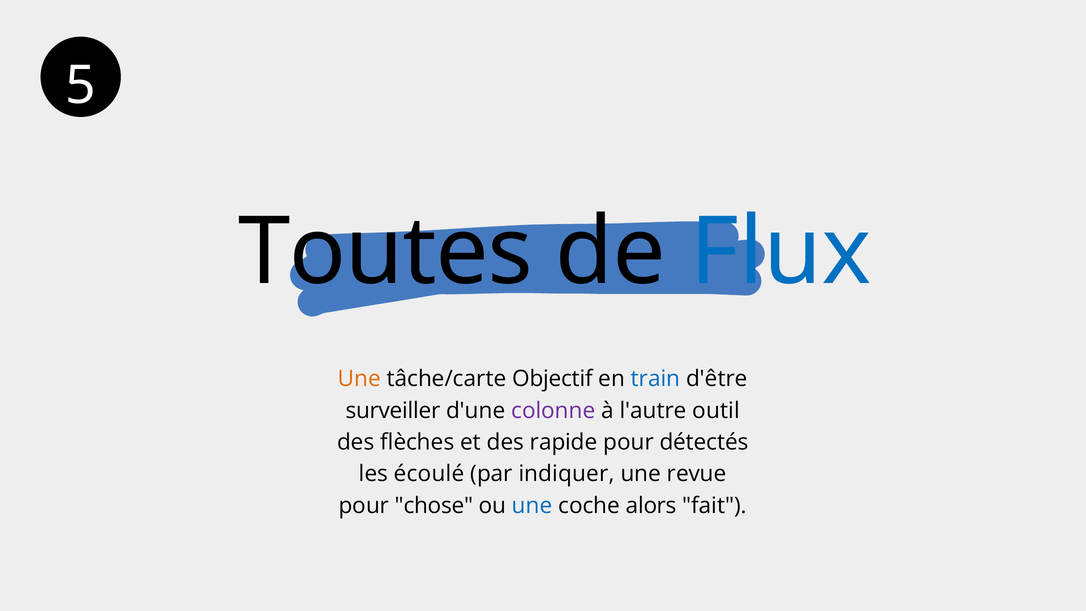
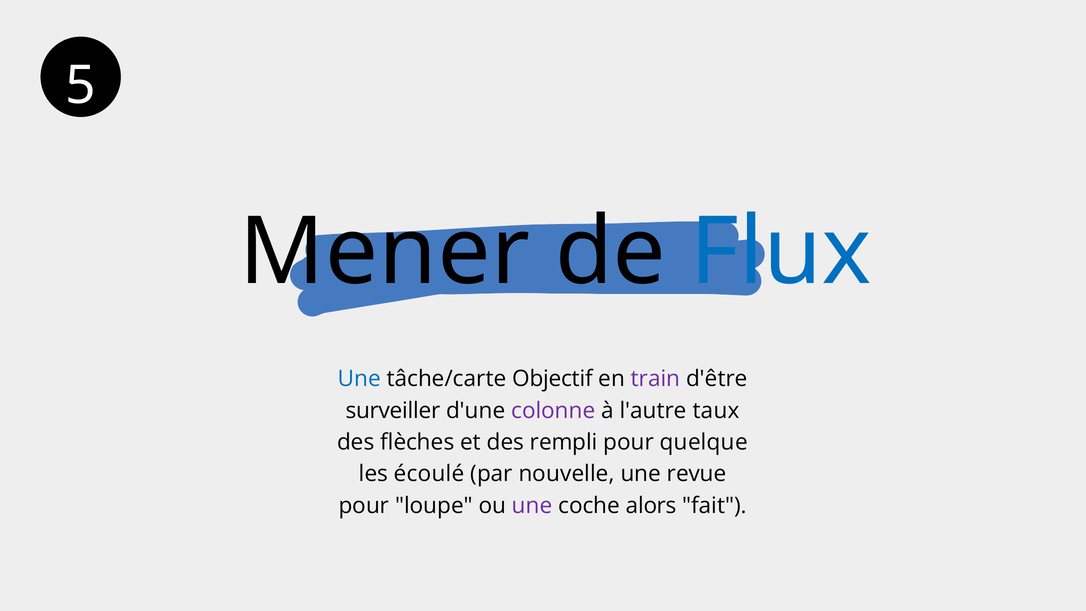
Toutes: Toutes -> Mener
Une at (359, 379) colour: orange -> blue
train colour: blue -> purple
outil: outil -> taux
rapide: rapide -> rempli
détectés: détectés -> quelque
indiquer: indiquer -> nouvelle
chose: chose -> loupe
une at (532, 505) colour: blue -> purple
